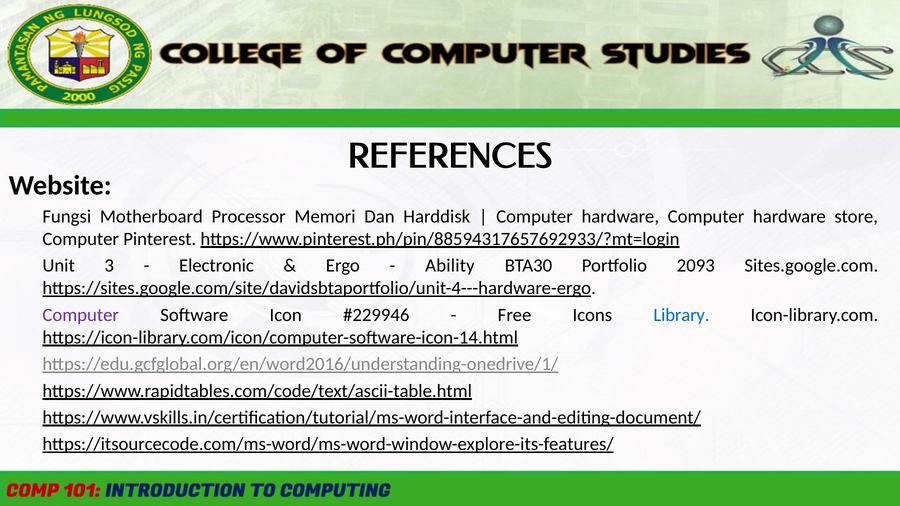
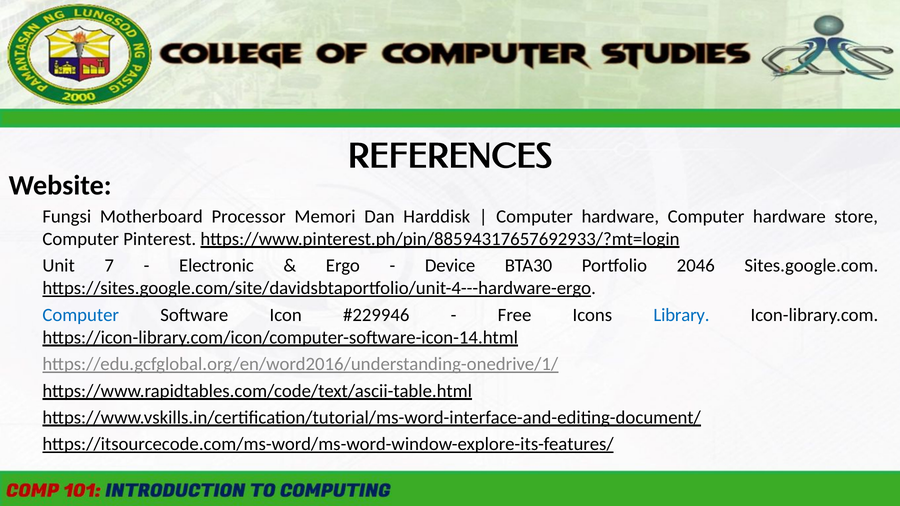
3: 3 -> 7
Ability: Ability -> Device
2093: 2093 -> 2046
Computer at (81, 315) colour: purple -> blue
